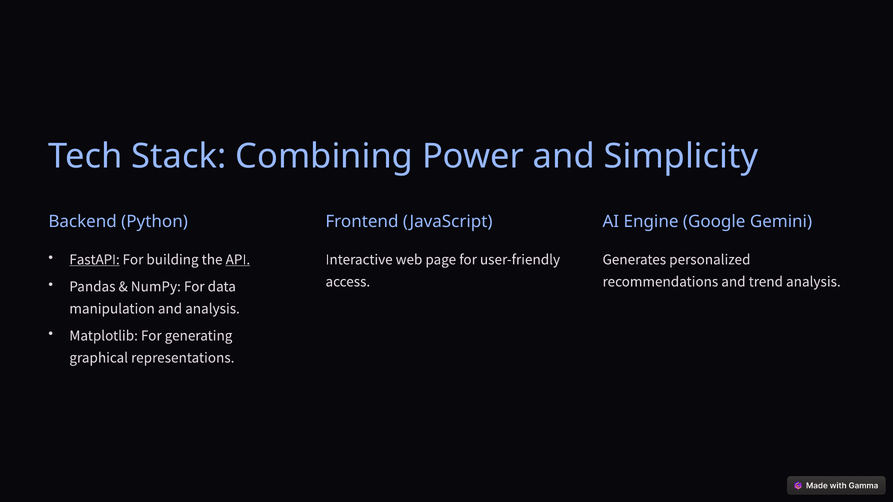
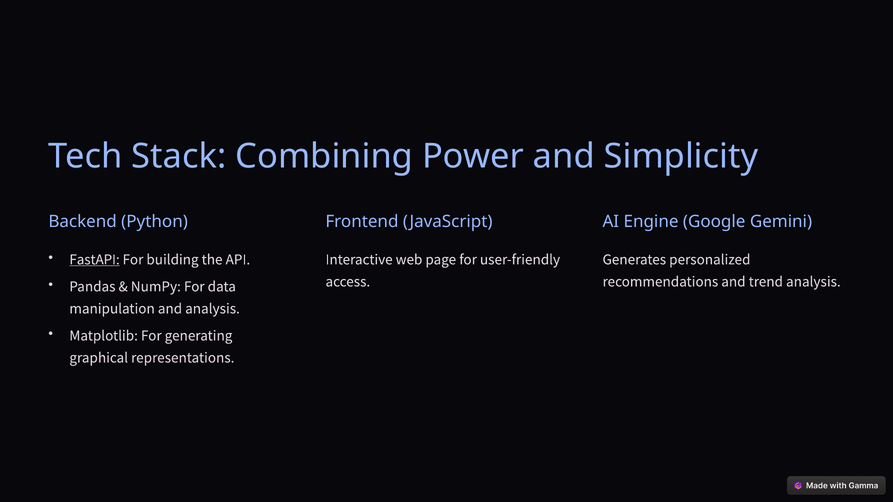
API underline: present -> none
